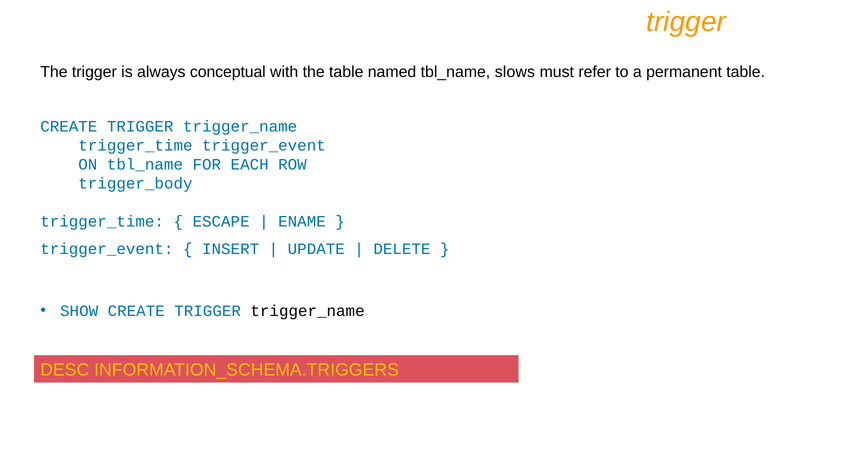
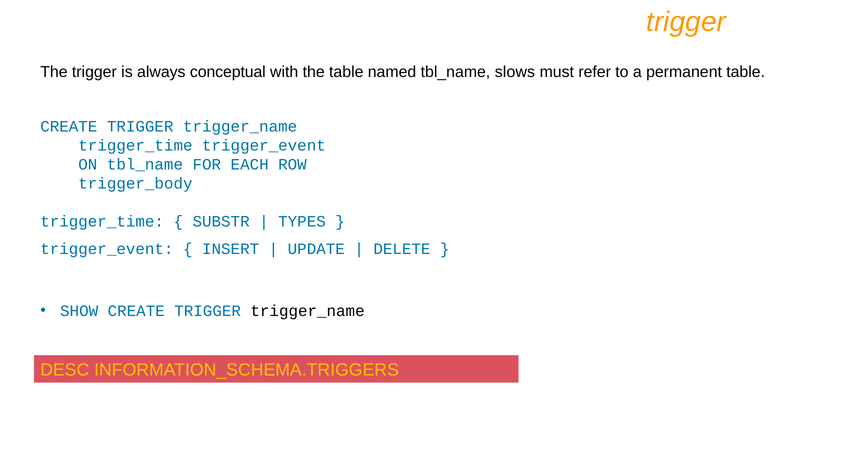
ESCAPE: ESCAPE -> SUBSTR
ENAME: ENAME -> TYPES
